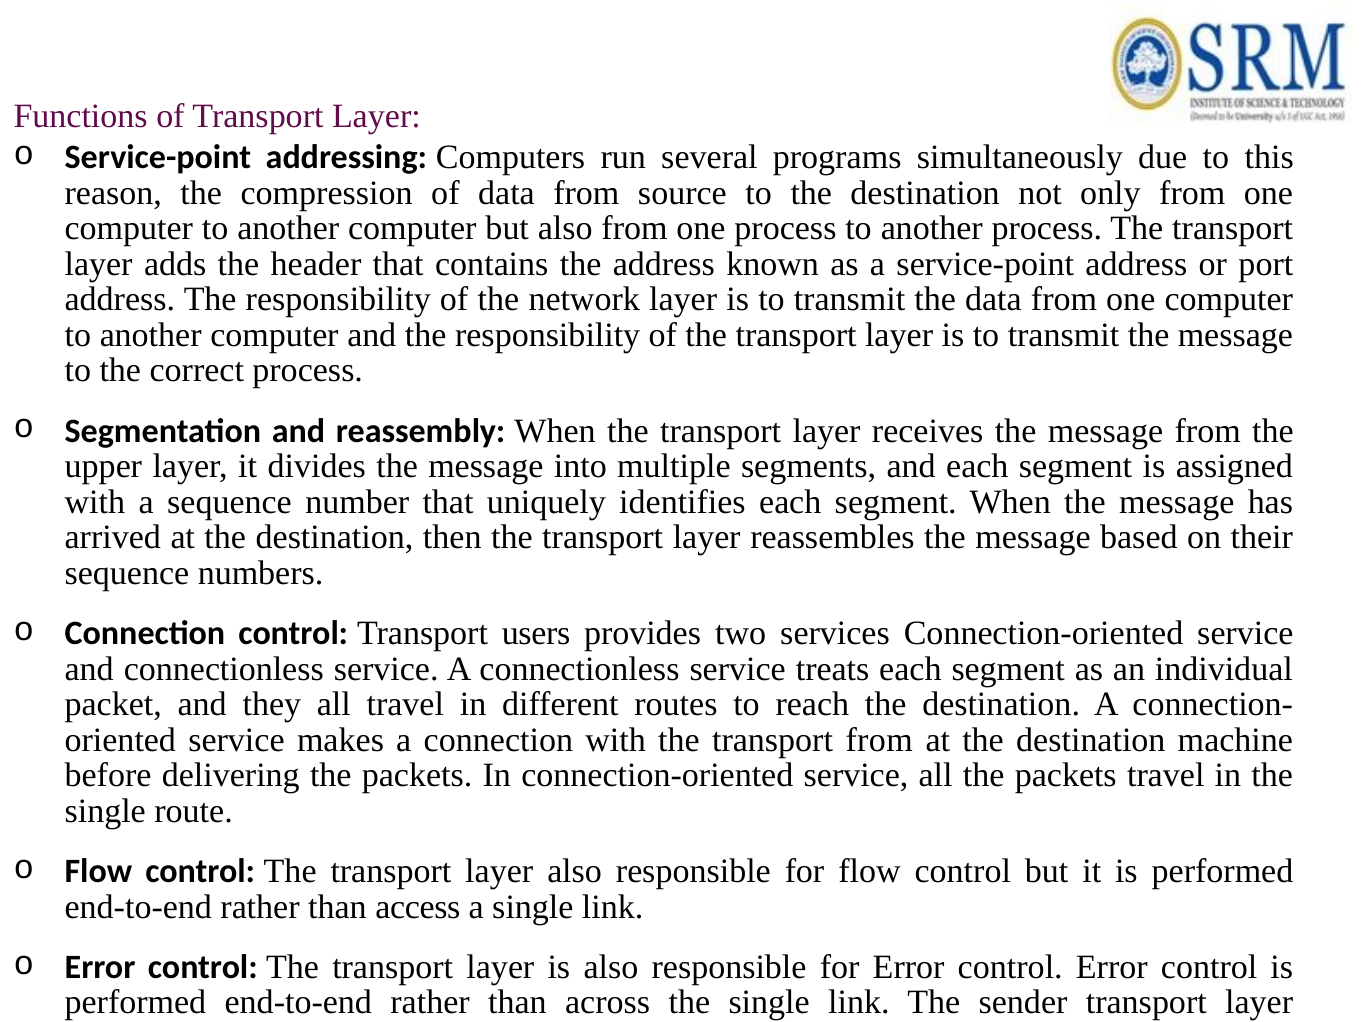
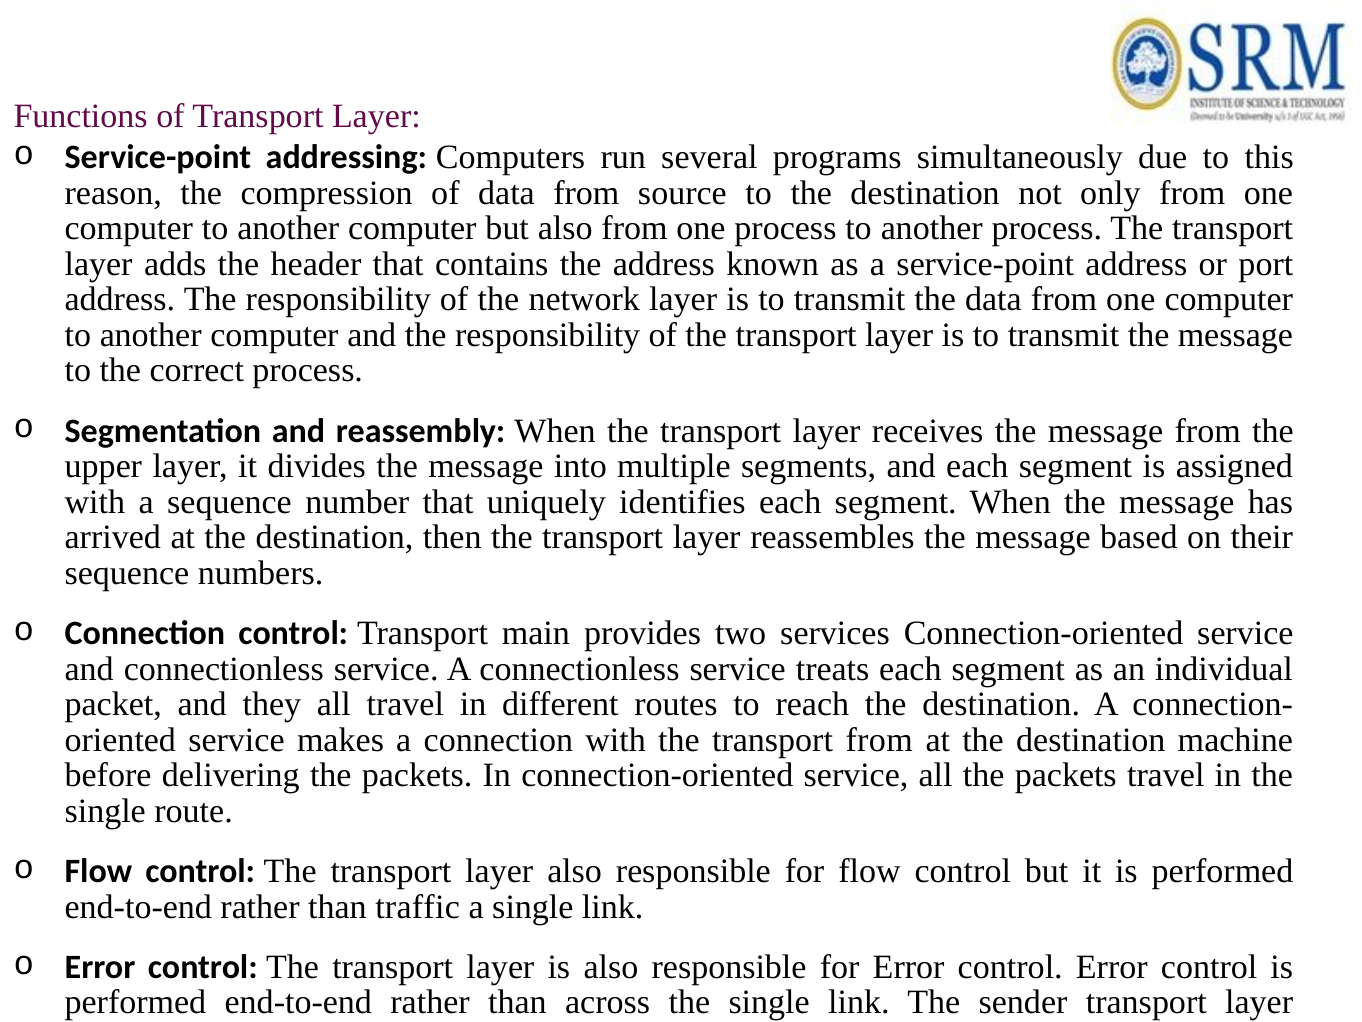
users: users -> main
access: access -> traffic
